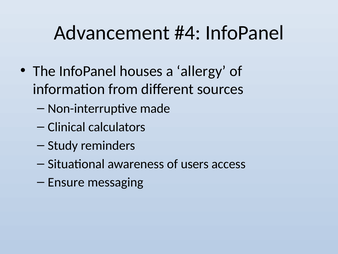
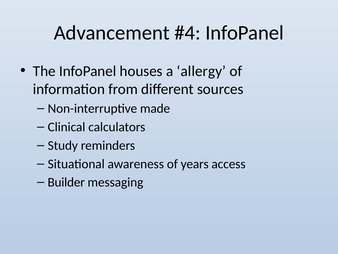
users: users -> years
Ensure: Ensure -> Builder
